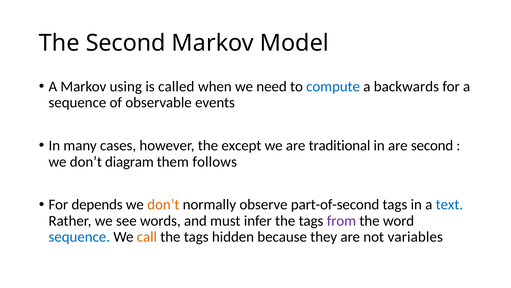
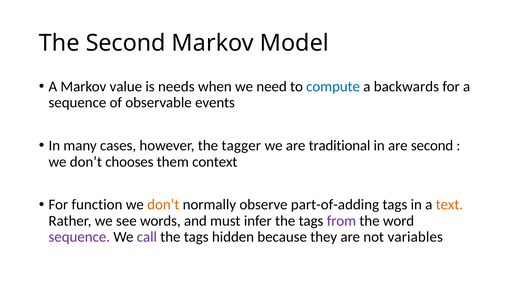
using: using -> value
called: called -> needs
except: except -> tagger
diagram: diagram -> chooses
follows: follows -> context
depends: depends -> function
part-of-second: part-of-second -> part-of-adding
text colour: blue -> orange
sequence at (79, 236) colour: blue -> purple
call colour: orange -> purple
